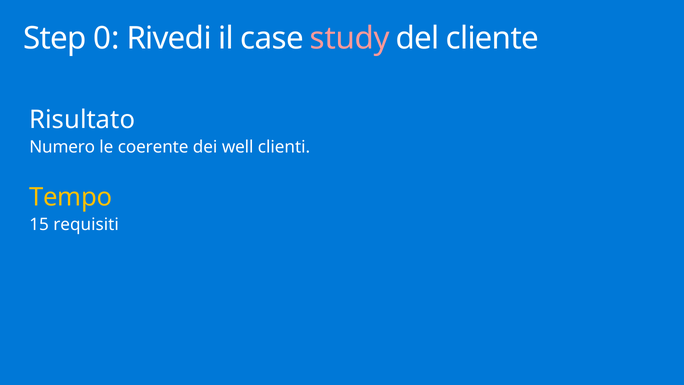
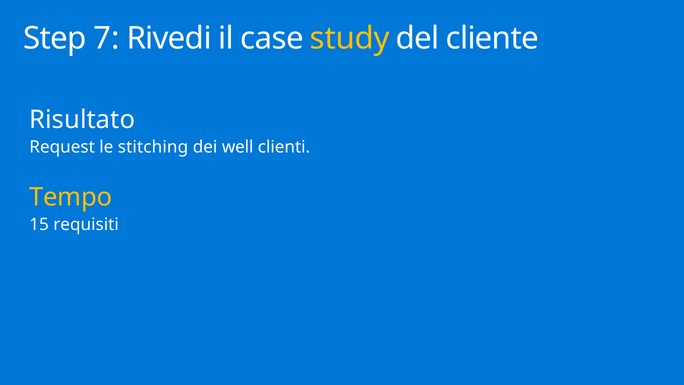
0: 0 -> 7
study colour: pink -> yellow
Numero: Numero -> Request
coerente: coerente -> stitching
